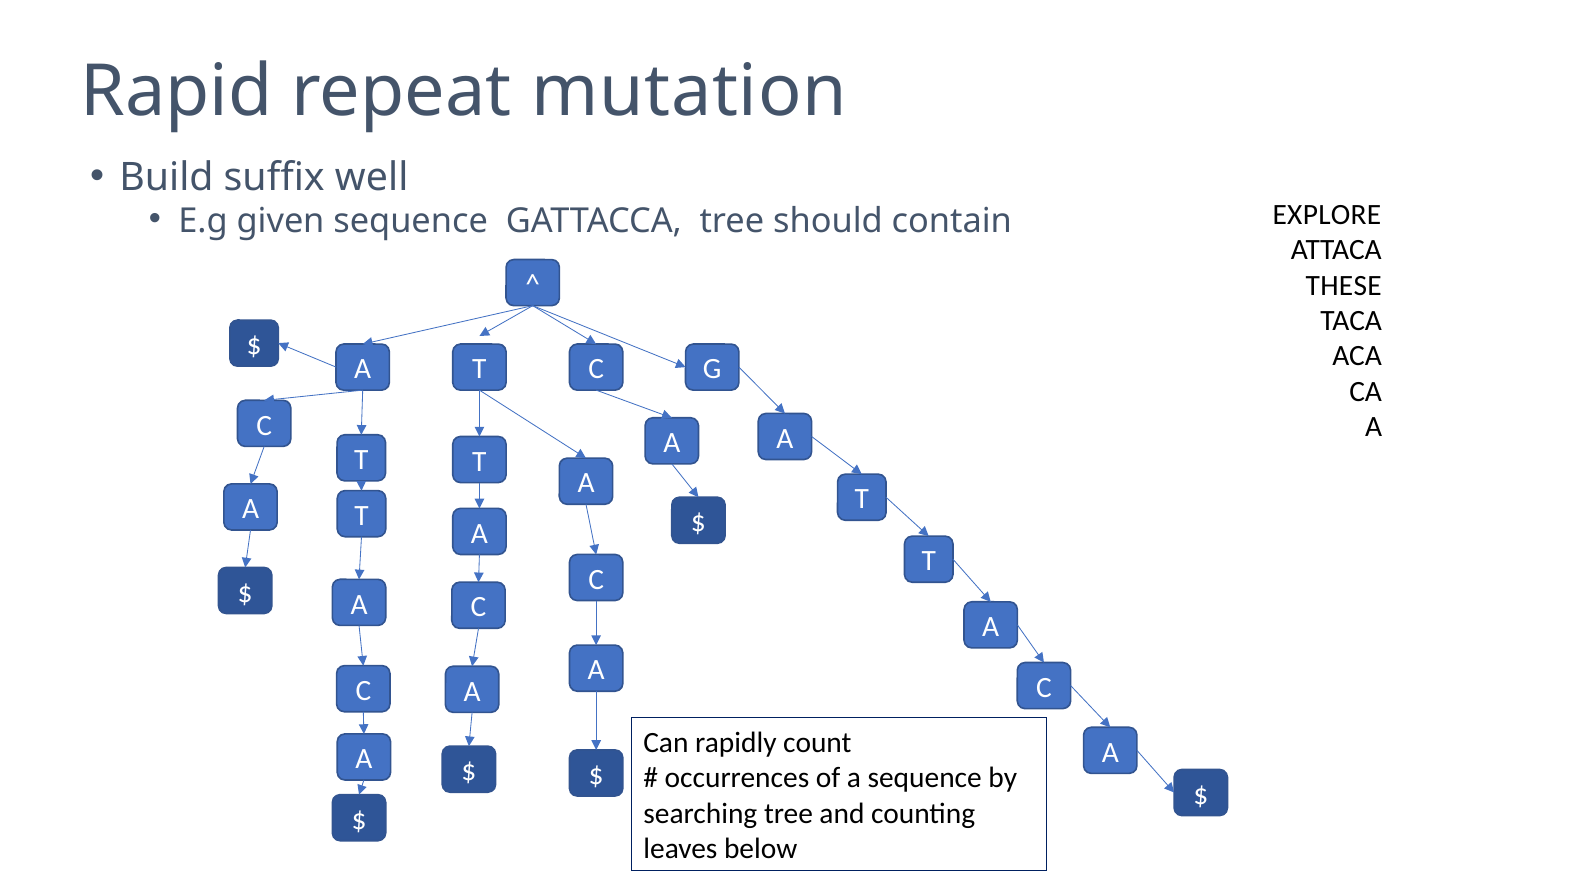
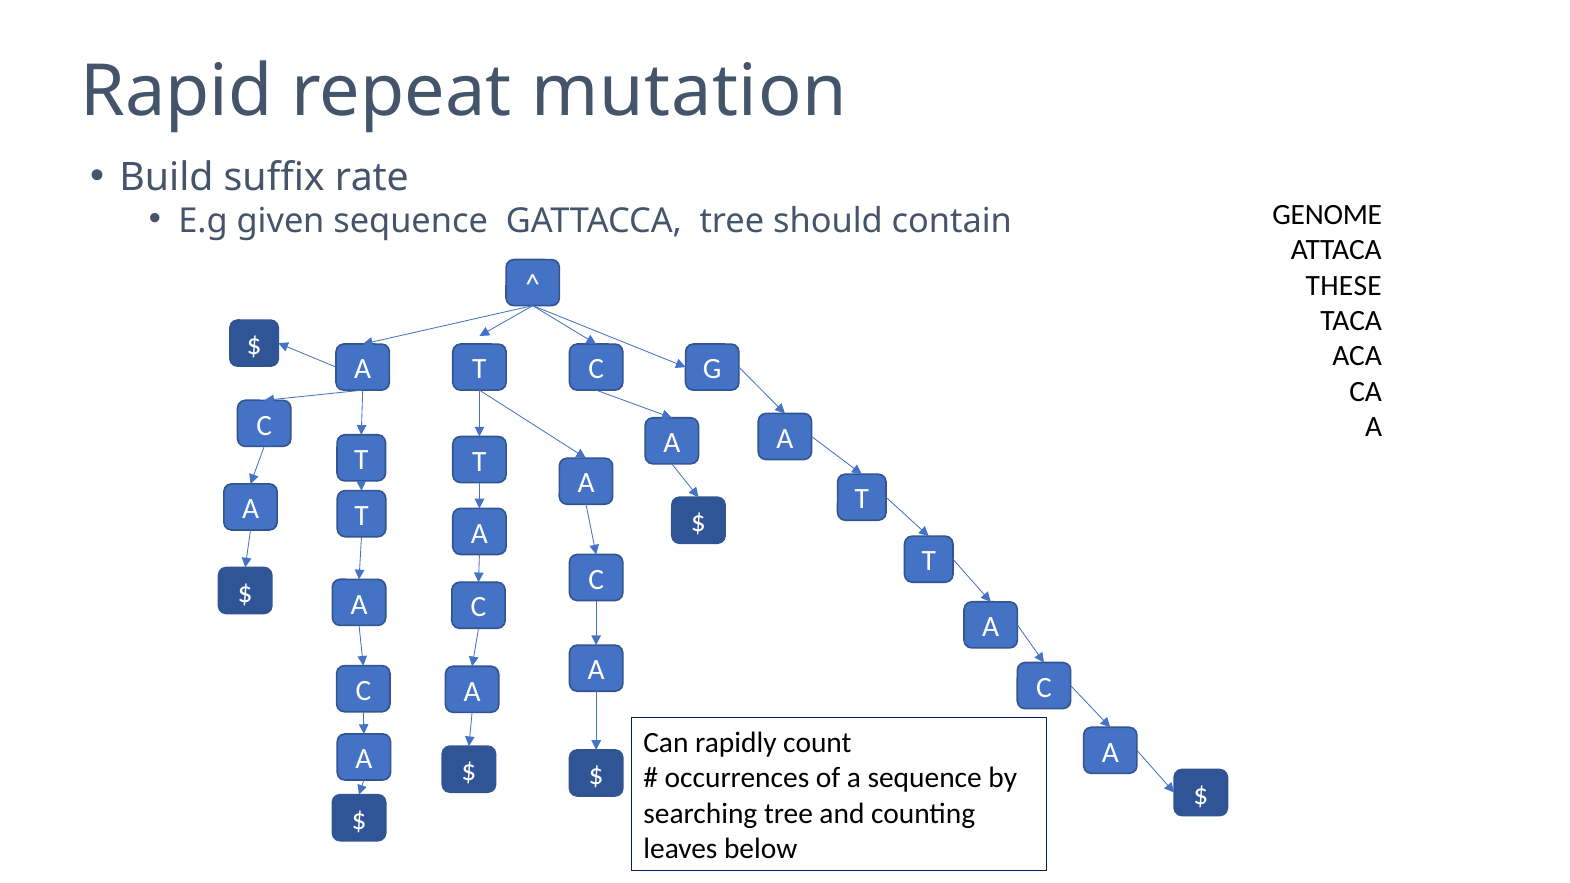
well: well -> rate
EXPLORE: EXPLORE -> GENOME
